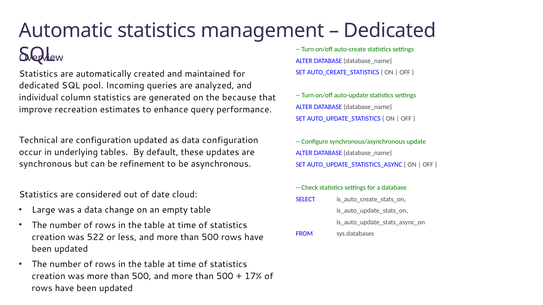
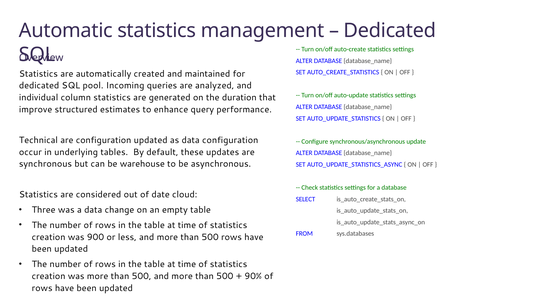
because: because -> duration
recreation: recreation -> structured
refinement: refinement -> warehouse
Large: Large -> Three
522: 522 -> 900
17%: 17% -> 90%
